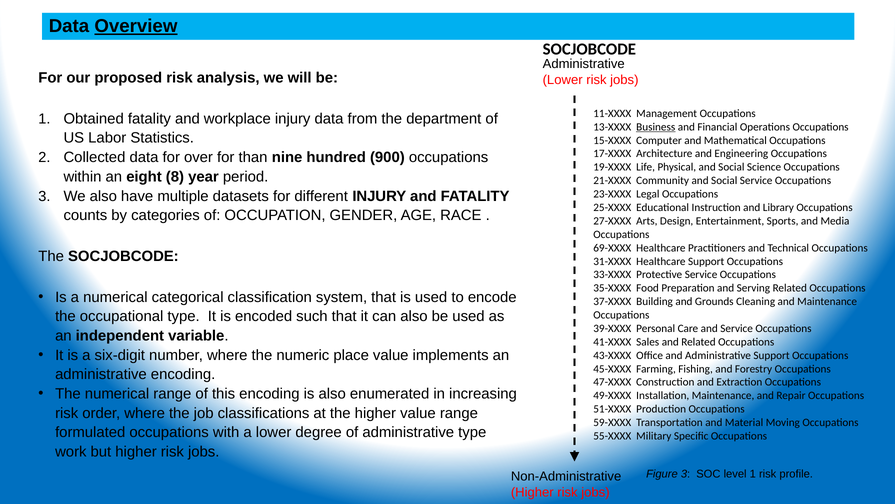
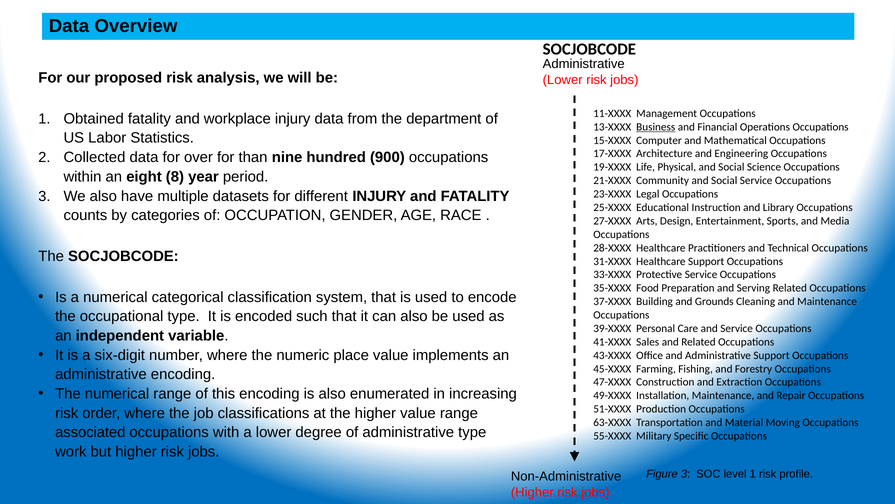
Overview underline: present -> none
69-XXXX: 69-XXXX -> 28-XXXX
59-XXXX: 59-XXXX -> 63-XXXX
formulated: formulated -> associated
